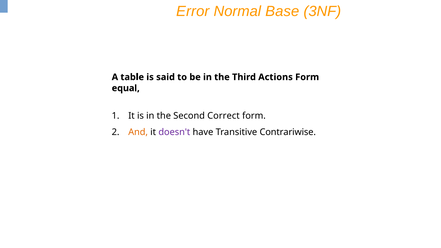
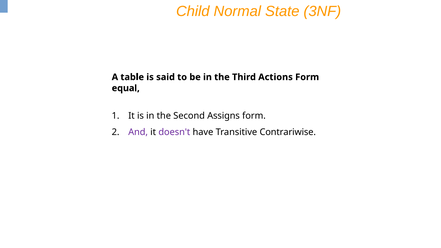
Error: Error -> Child
Base: Base -> State
Correct: Correct -> Assigns
And colour: orange -> purple
